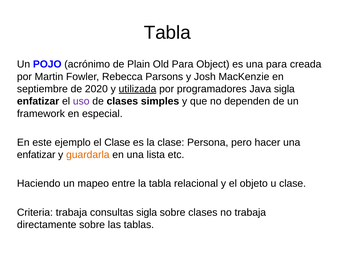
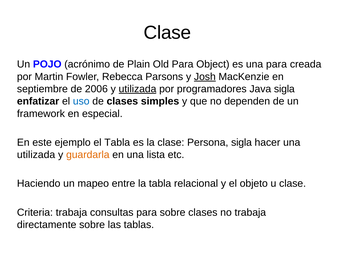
Tabla at (167, 33): Tabla -> Clase
Josh underline: none -> present
2020: 2020 -> 2006
uso colour: purple -> blue
el Clase: Clase -> Tabla
Persona pero: pero -> sigla
enfatizar at (36, 155): enfatizar -> utilizada
consultas sigla: sigla -> para
